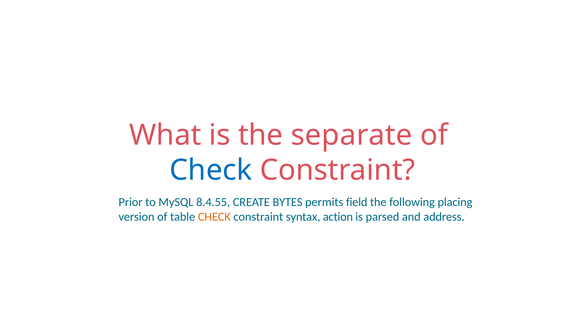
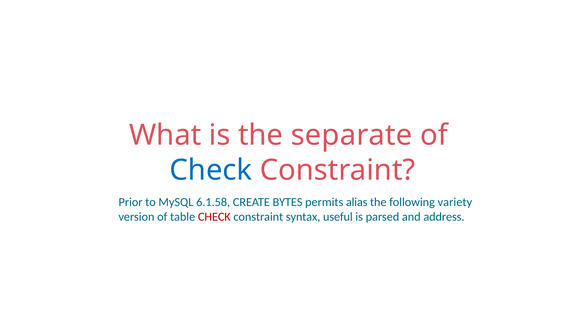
8.4.55: 8.4.55 -> 6.1.58
field: field -> alias
placing: placing -> variety
CHECK at (214, 217) colour: orange -> red
action: action -> useful
